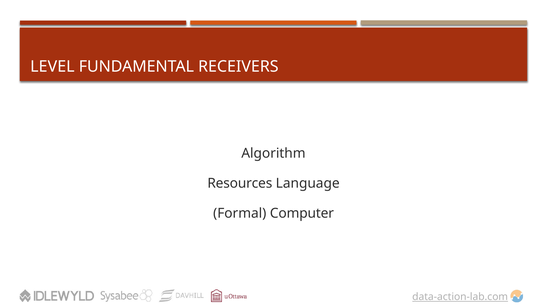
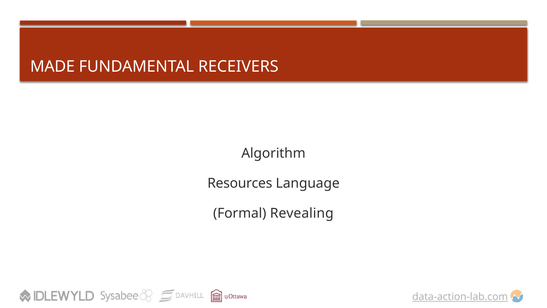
LEVEL: LEVEL -> MADE
Computer: Computer -> Revealing
